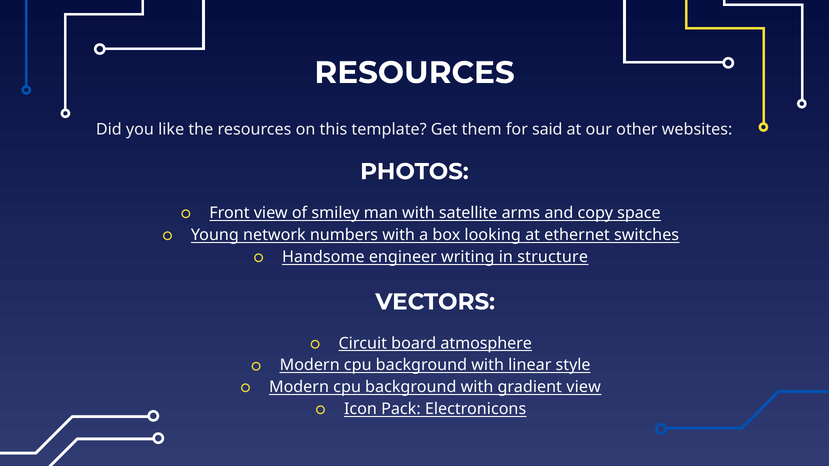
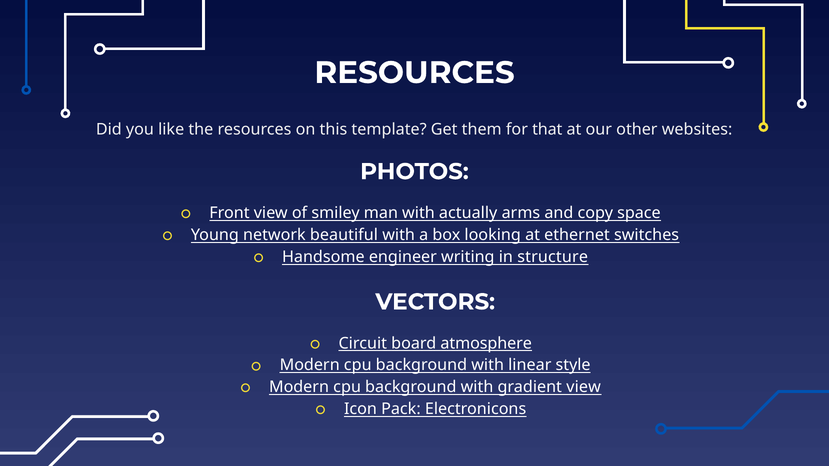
said: said -> that
satellite: satellite -> actually
numbers: numbers -> beautiful
